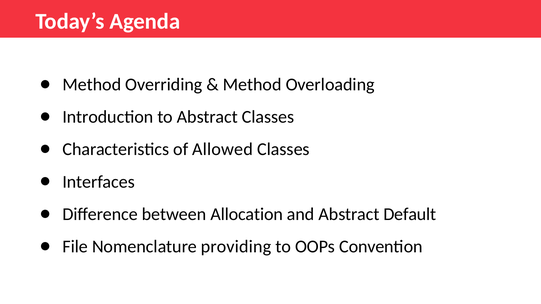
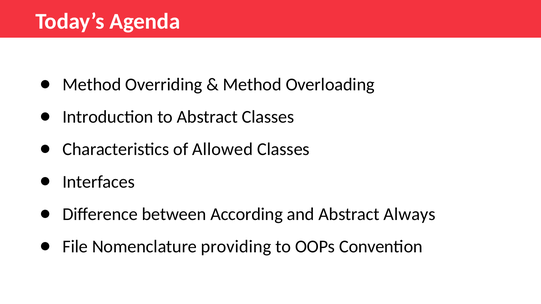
Allocation: Allocation -> According
Default: Default -> Always
